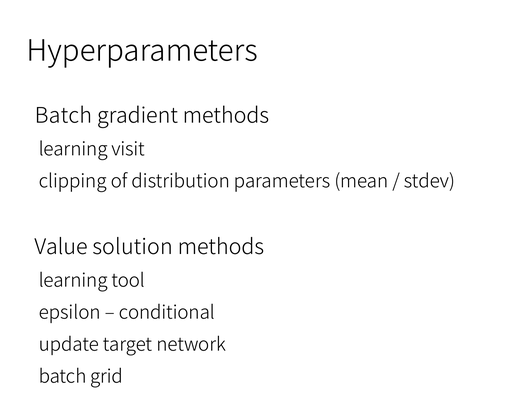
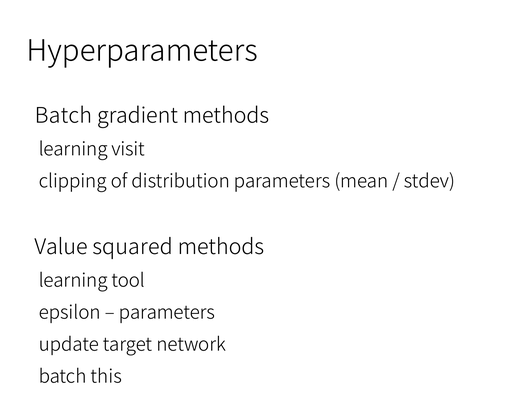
solution: solution -> squared
conditional at (167, 313): conditional -> parameters
grid: grid -> this
